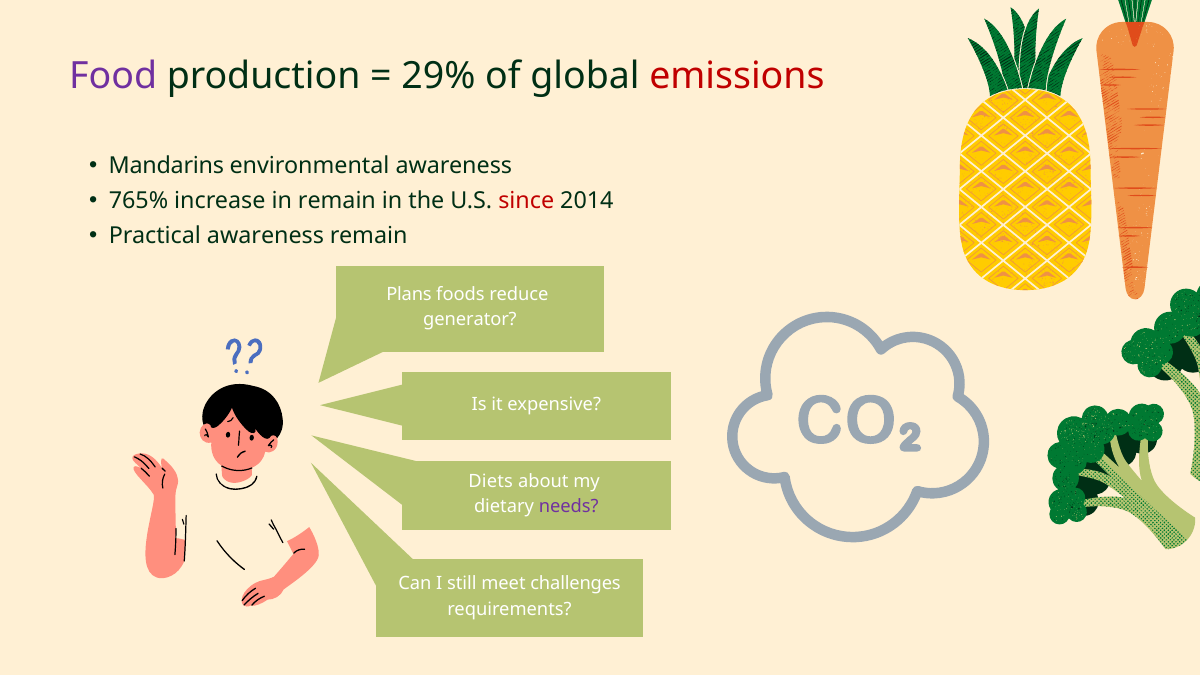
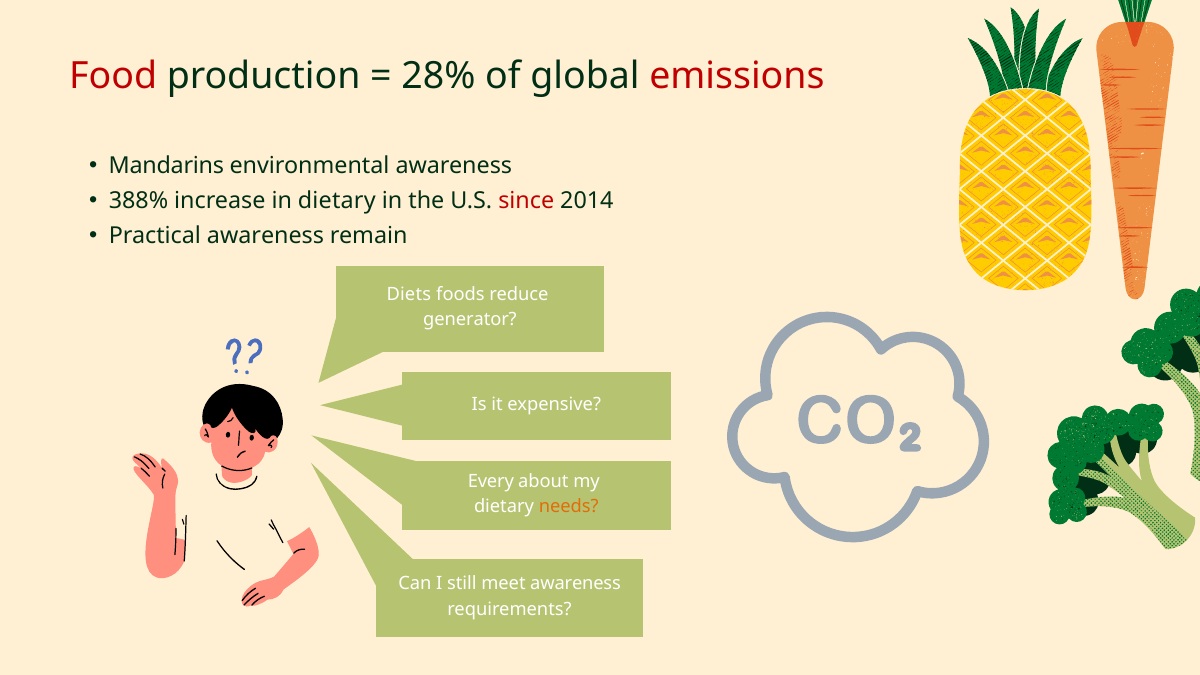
Food colour: purple -> red
29%: 29% -> 28%
765%: 765% -> 388%
in remain: remain -> dietary
Plans: Plans -> Diets
Diets: Diets -> Every
needs colour: purple -> orange
meet challenges: challenges -> awareness
